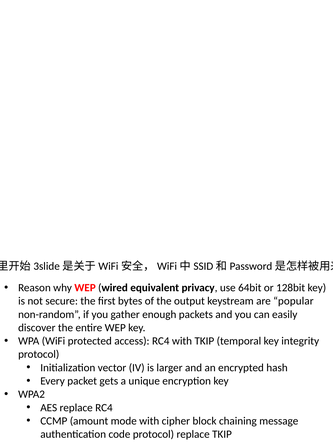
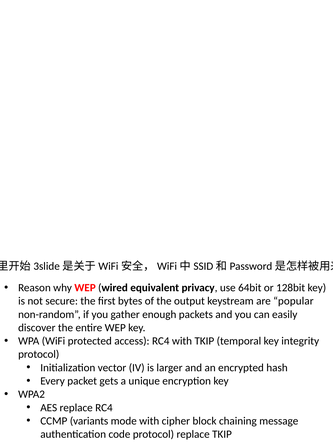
amount: amount -> variants
